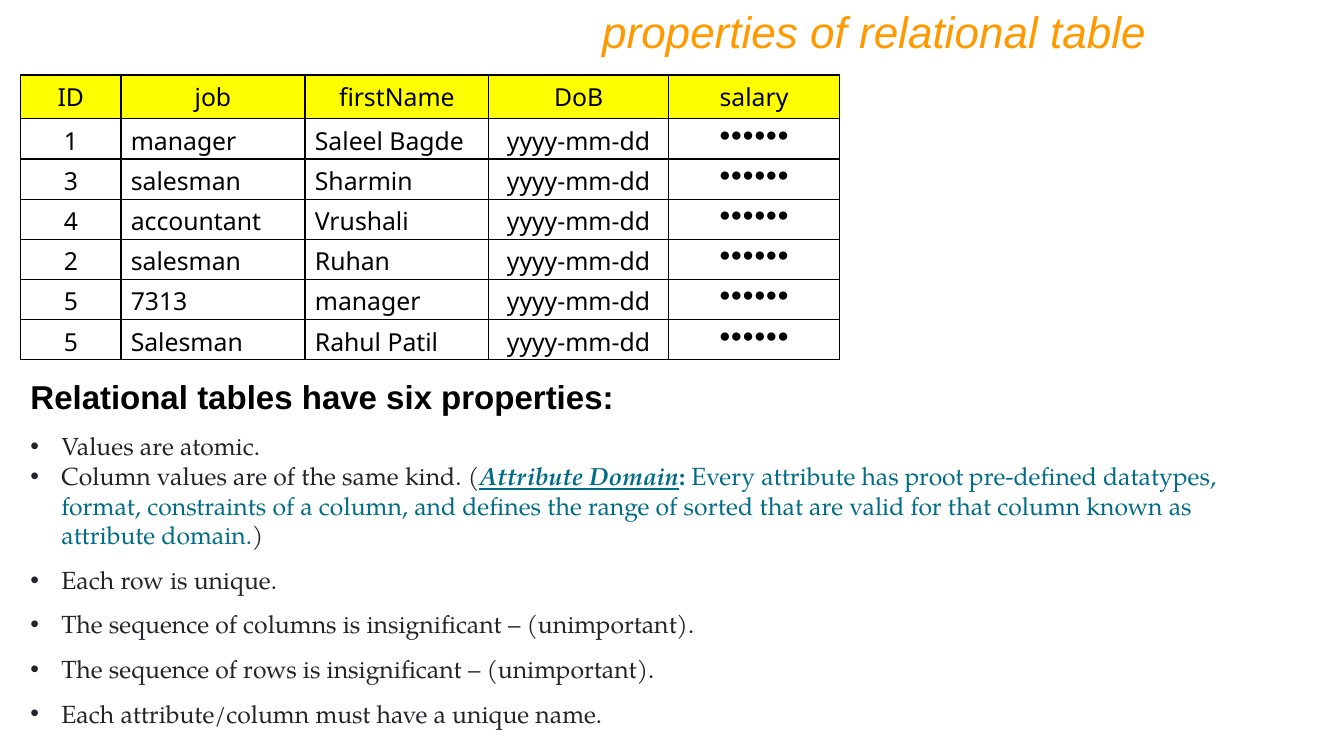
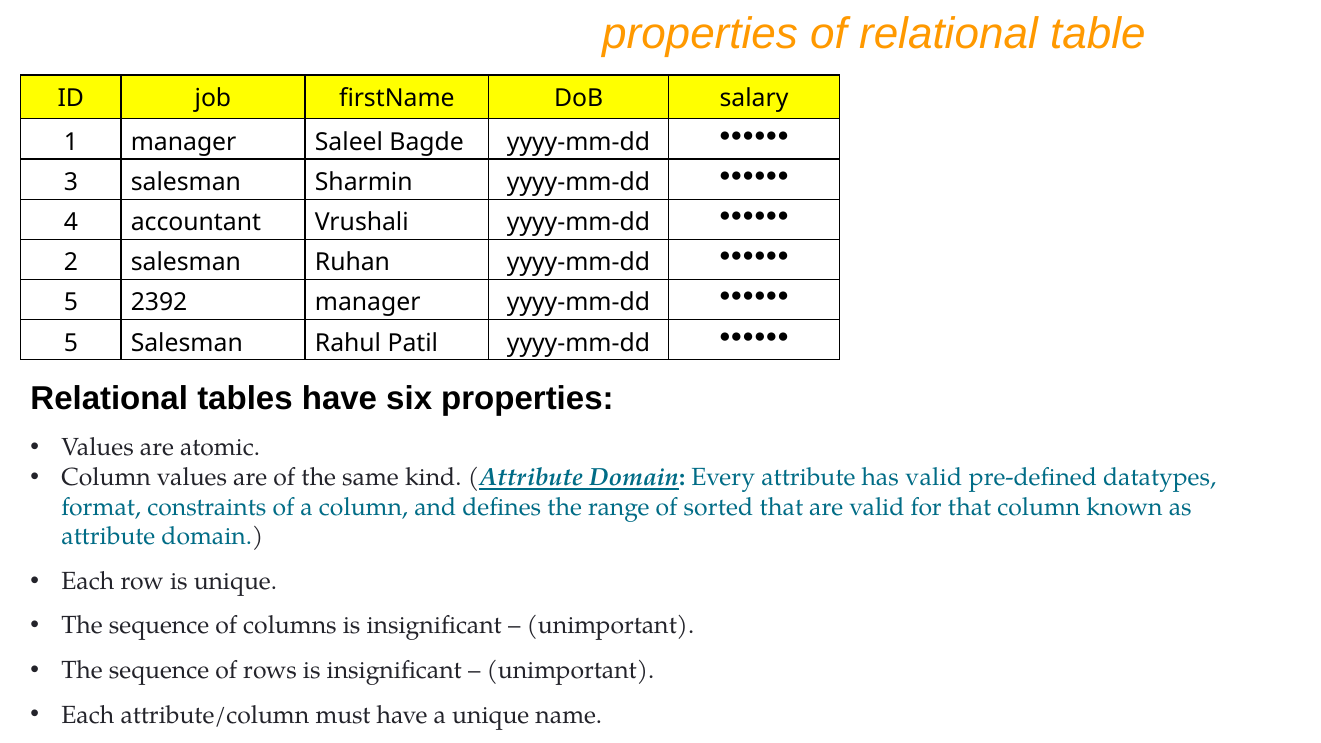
7313: 7313 -> 2392
has proot: proot -> valid
